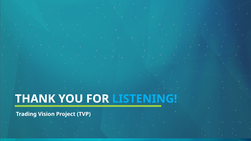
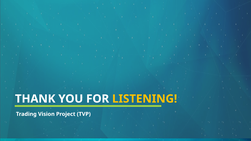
LISTENING colour: light blue -> yellow
